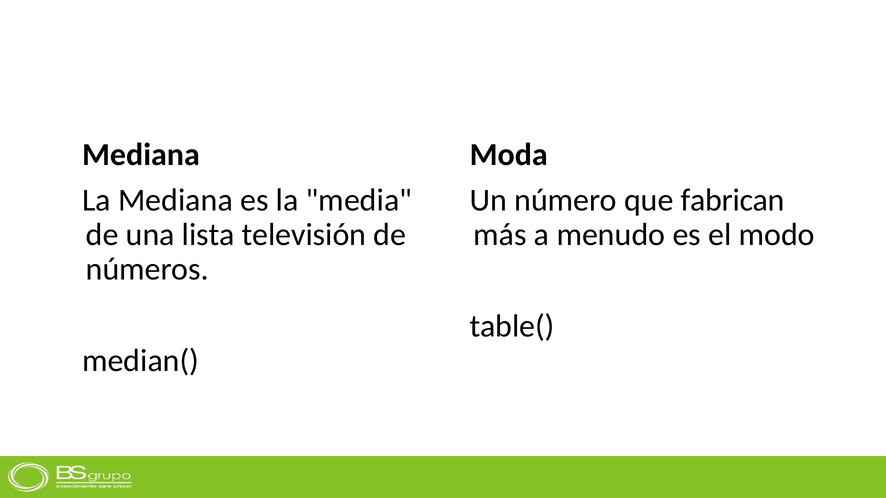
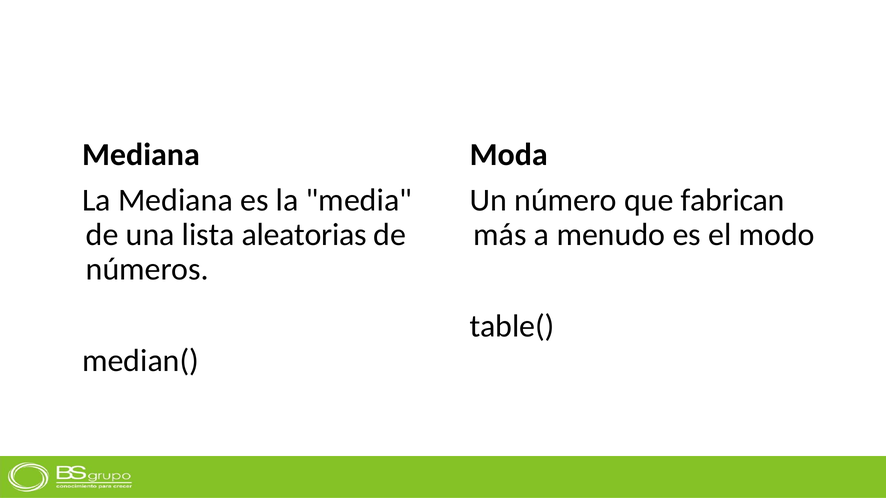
televisión: televisión -> aleatorias
